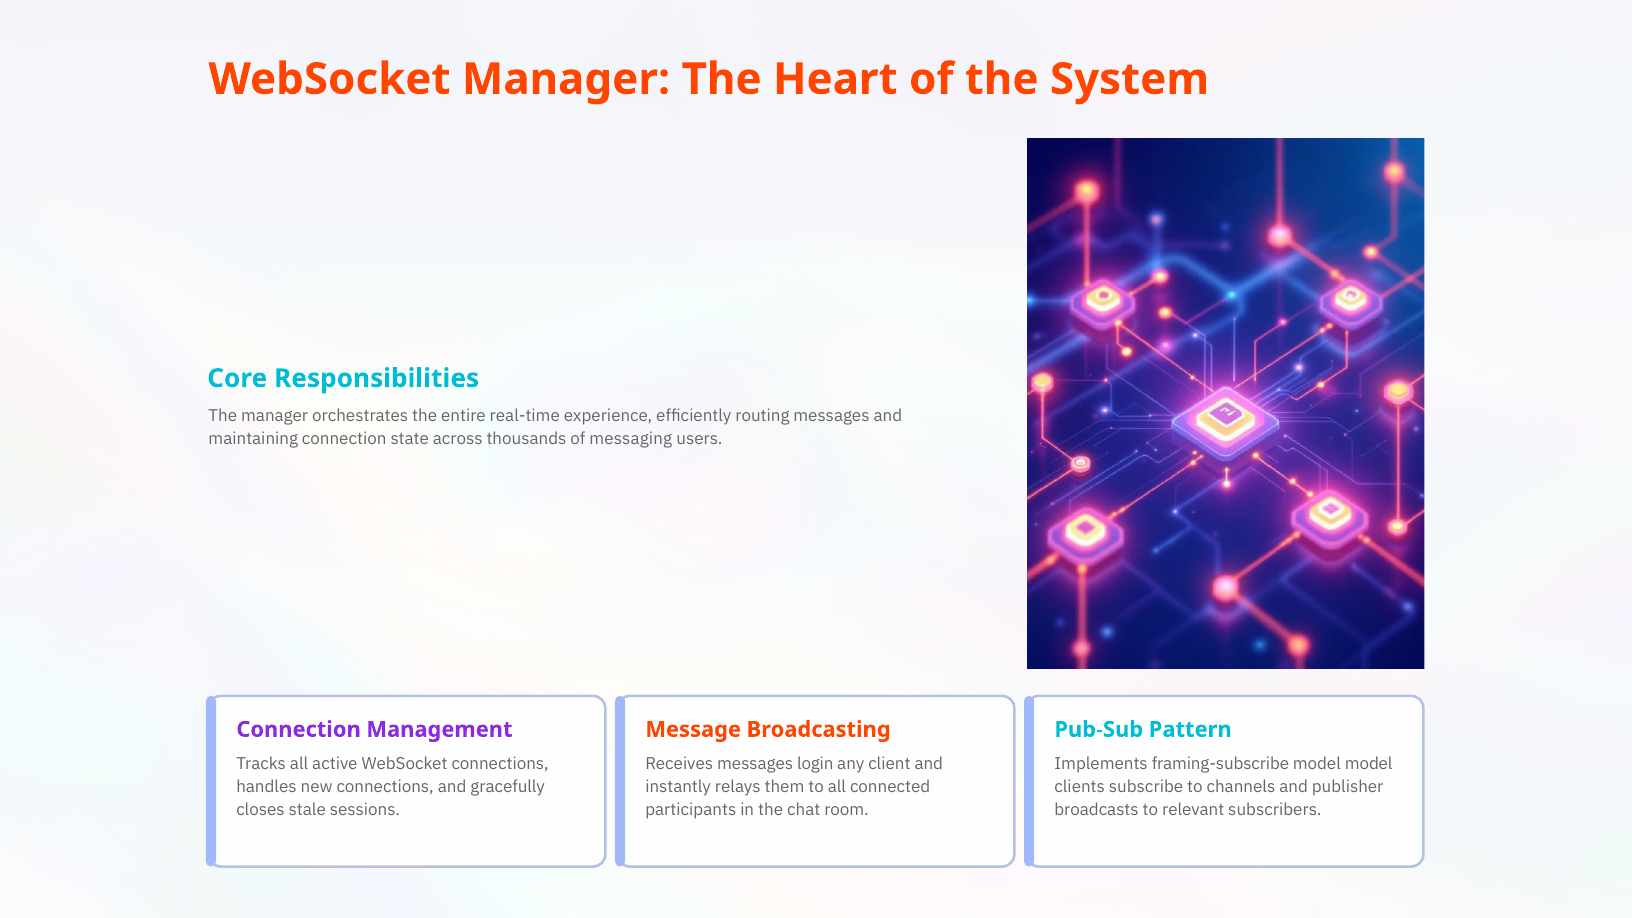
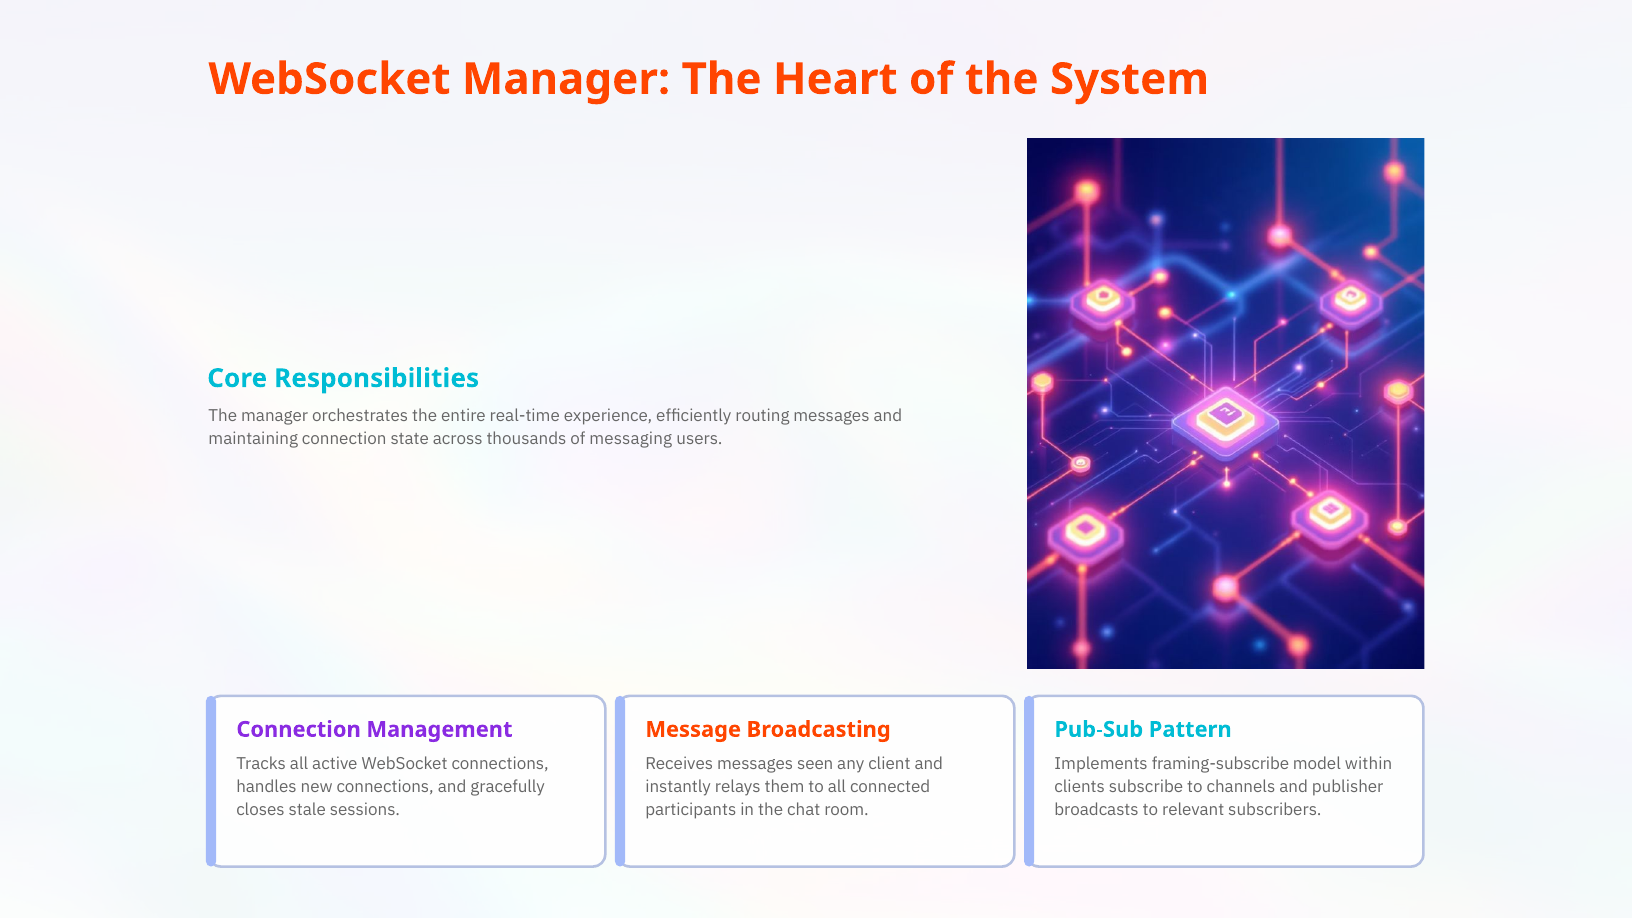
login: login -> seen
model model: model -> within
